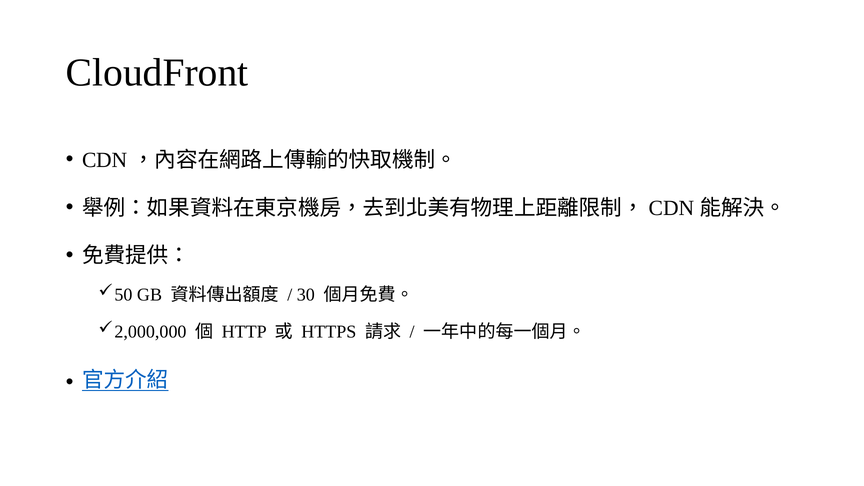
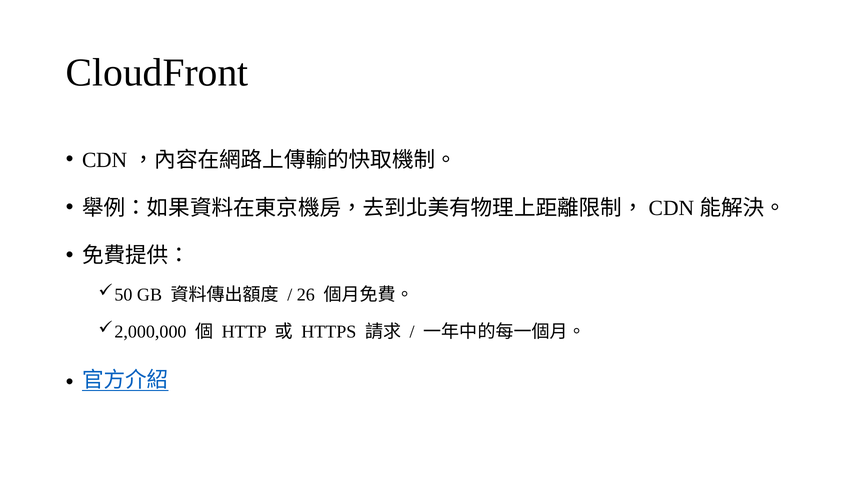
30: 30 -> 26
